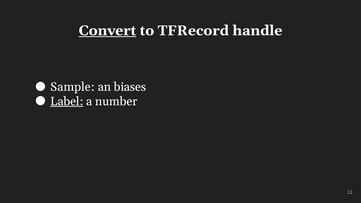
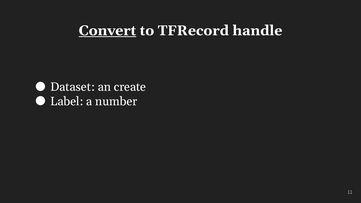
Sample: Sample -> Dataset
biases: biases -> create
Label underline: present -> none
